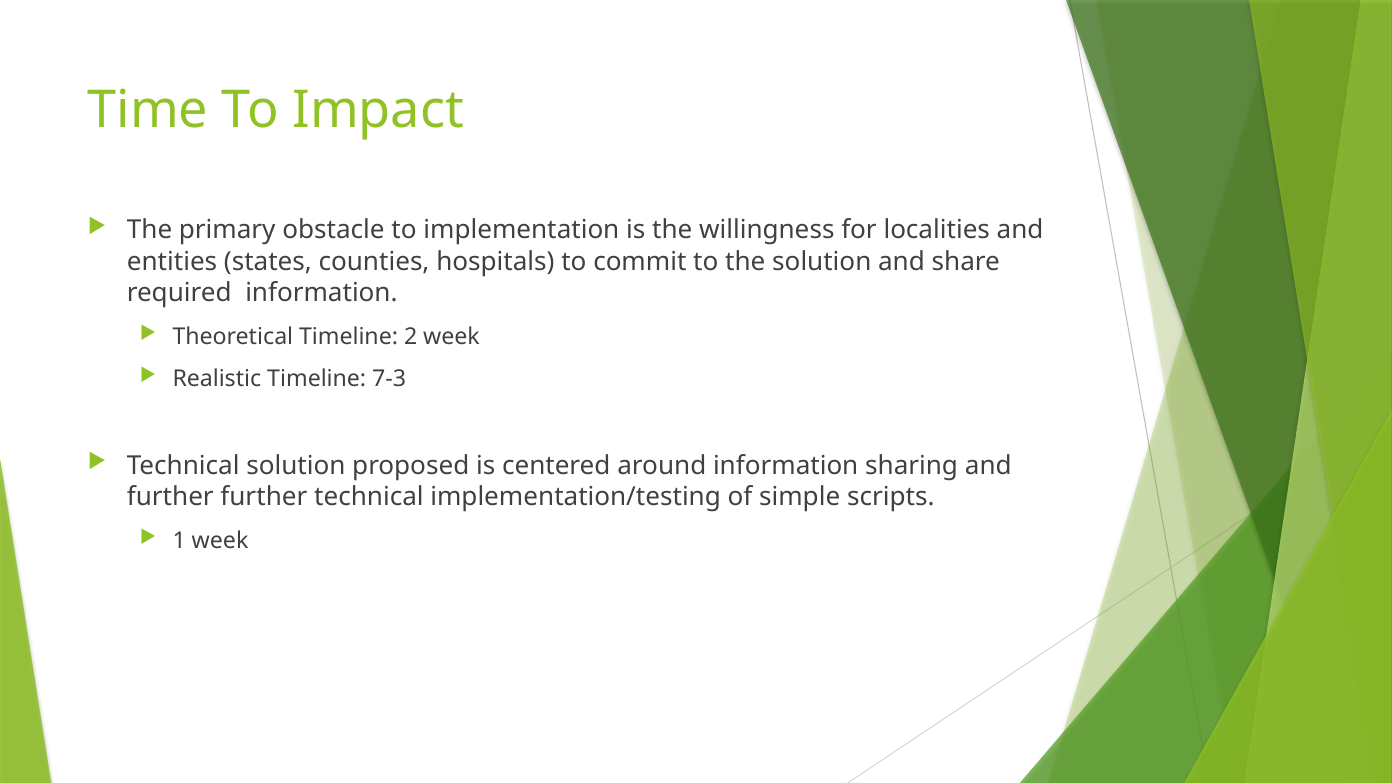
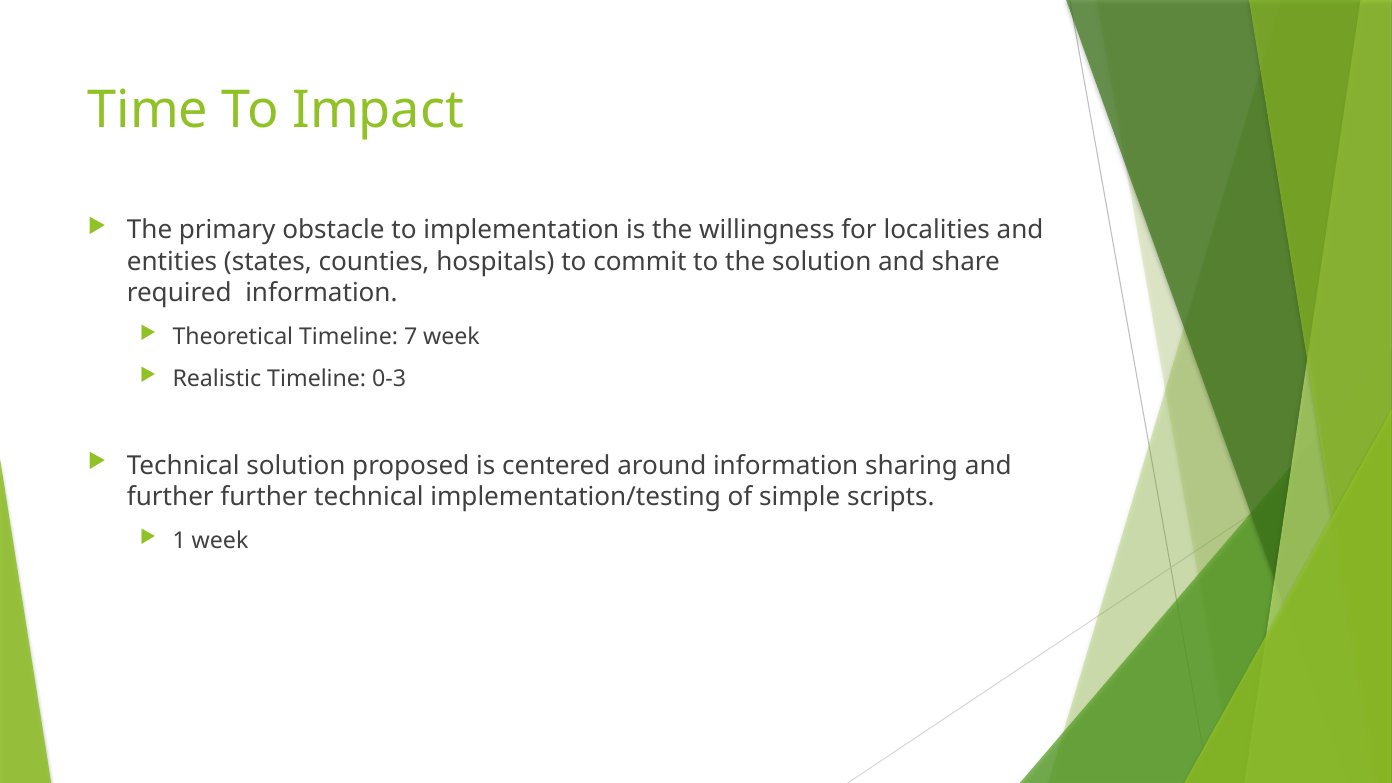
2: 2 -> 7
7-3: 7-3 -> 0-3
